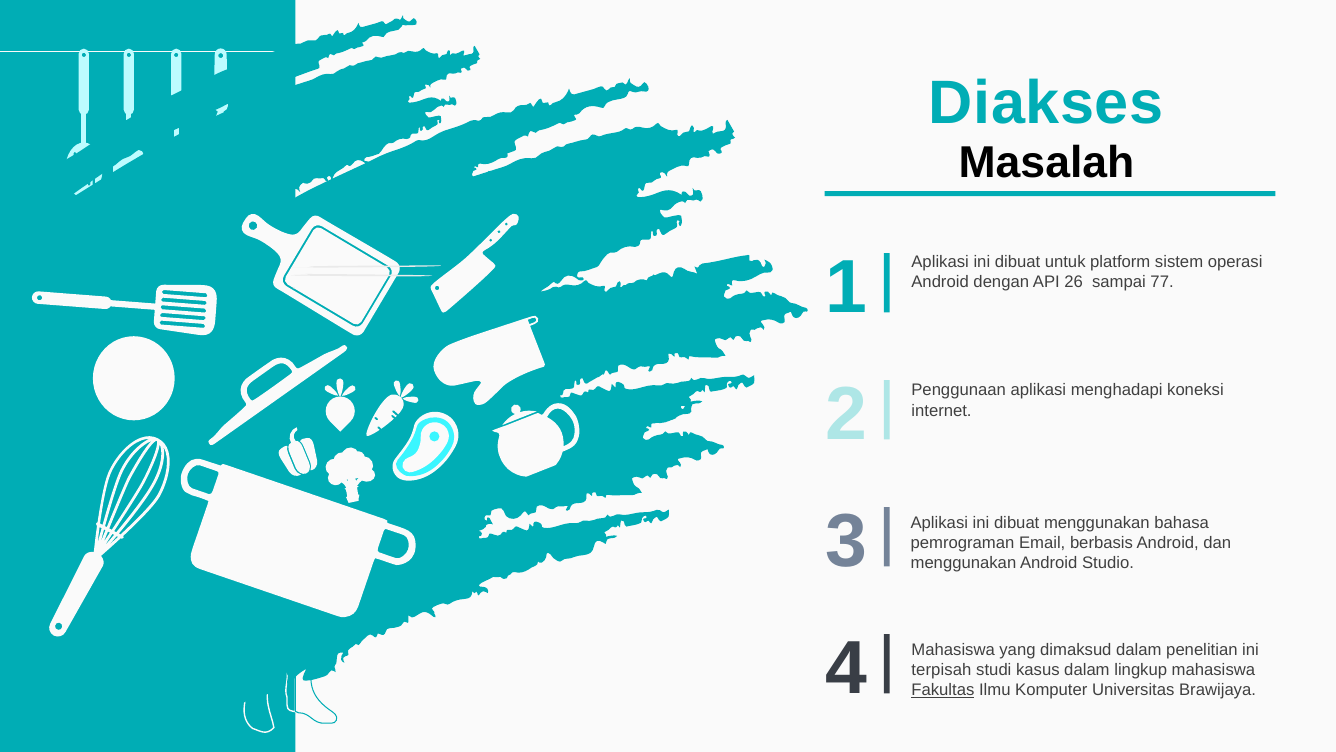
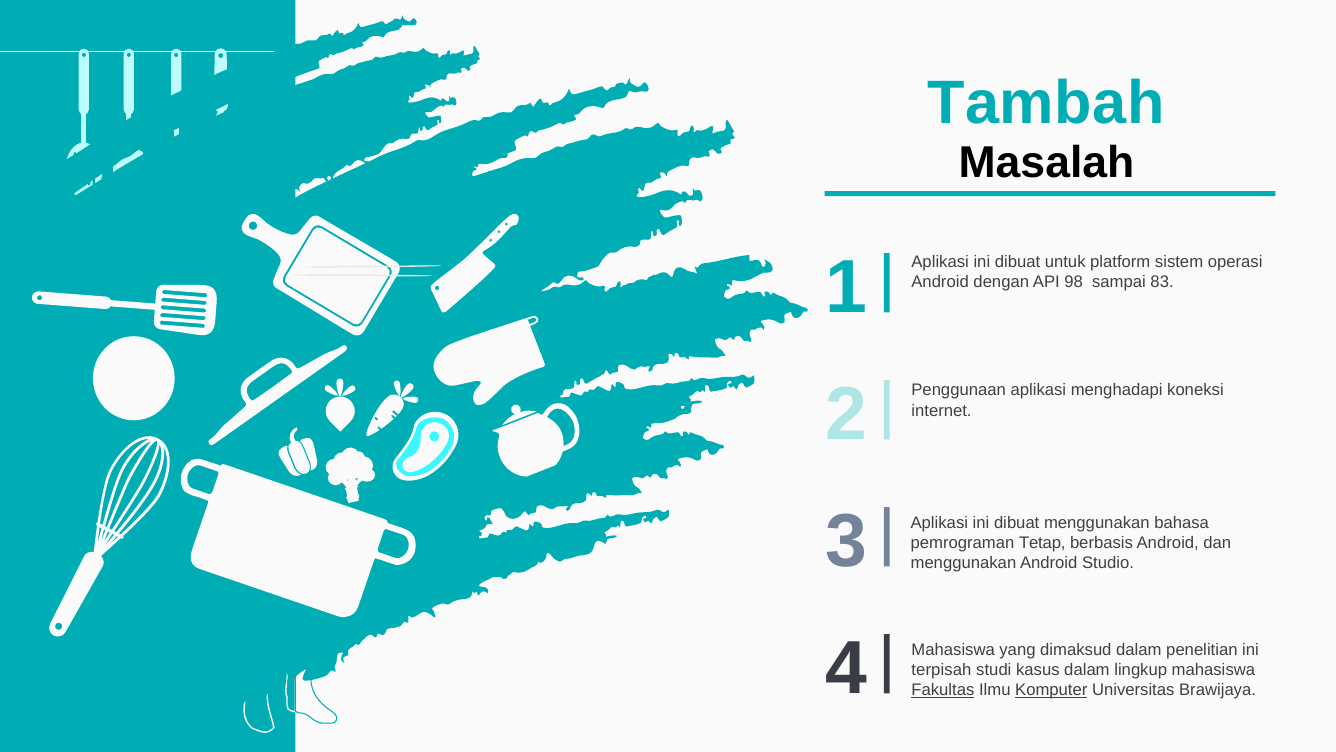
Diakses: Diakses -> Tambah
26: 26 -> 98
77: 77 -> 83
Email: Email -> Tetap
Komputer underline: none -> present
